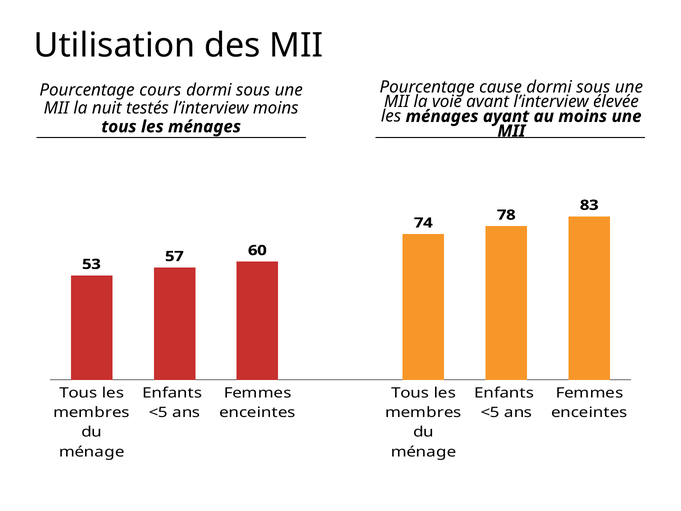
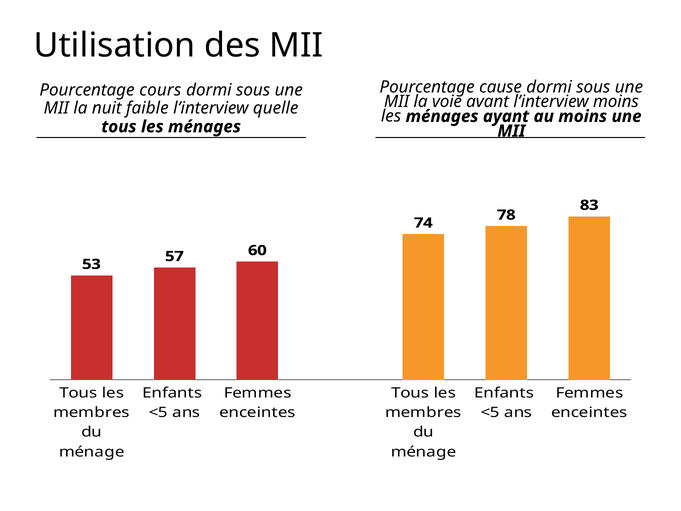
l’interview élevée: élevée -> moins
testés: testés -> faible
l’interview moins: moins -> quelle
